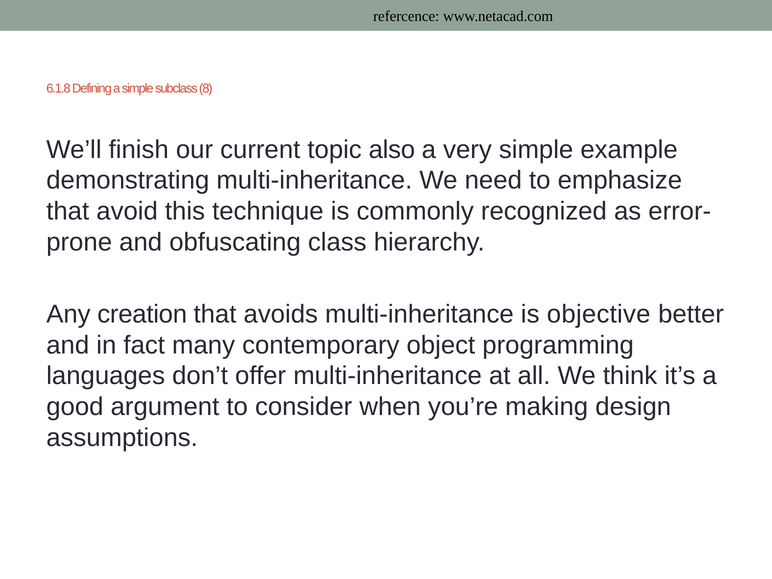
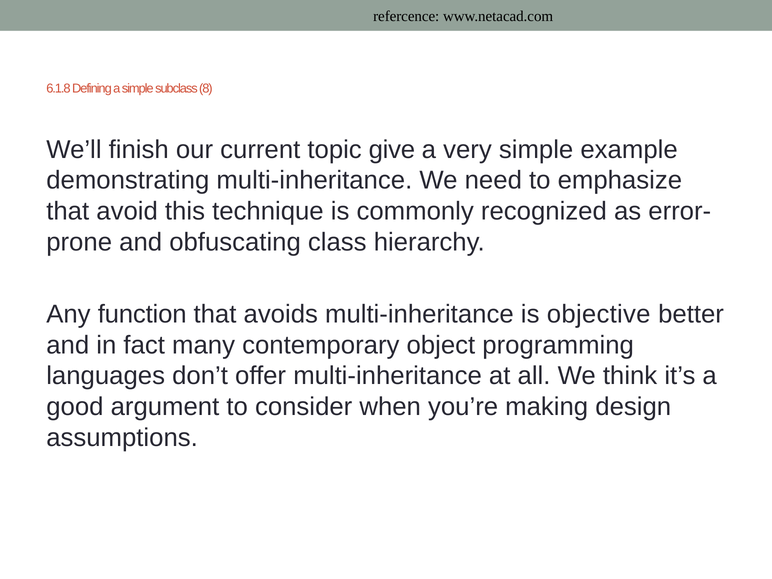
also: also -> give
creation: creation -> function
